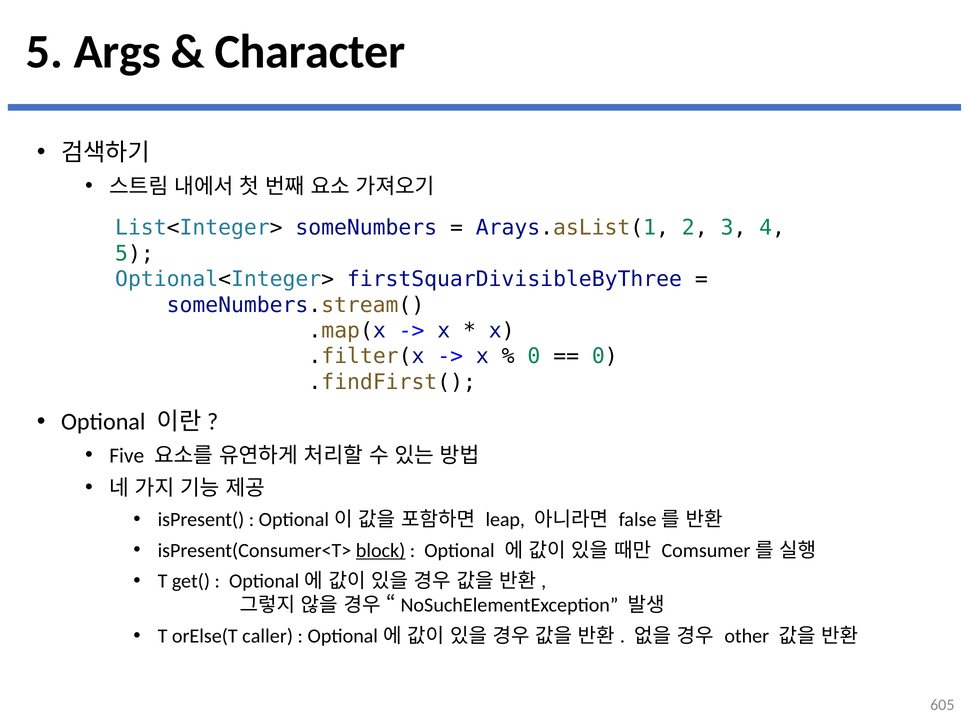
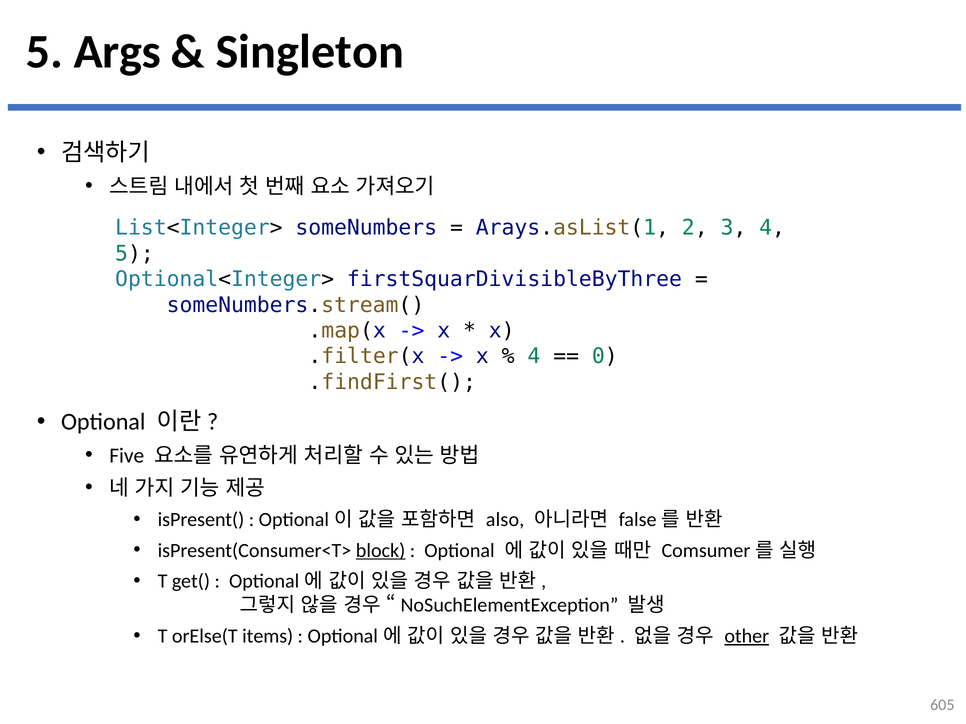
Character: Character -> Singleton
0 at (534, 357): 0 -> 4
leap: leap -> also
caller: caller -> items
other underline: none -> present
